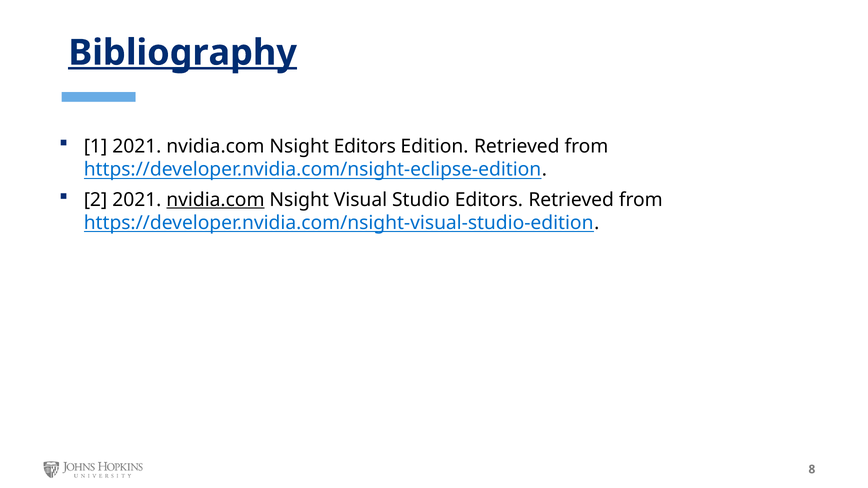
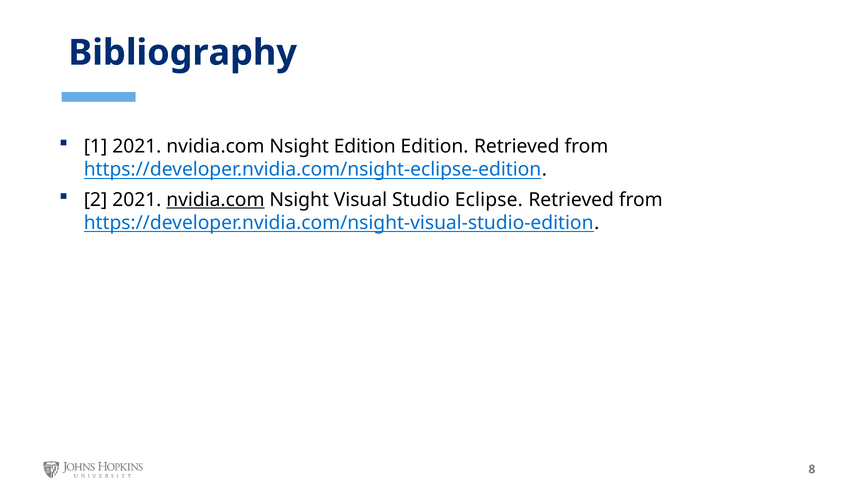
Bibliography underline: present -> none
Nsight Editors: Editors -> Edition
Studio Editors: Editors -> Eclipse
